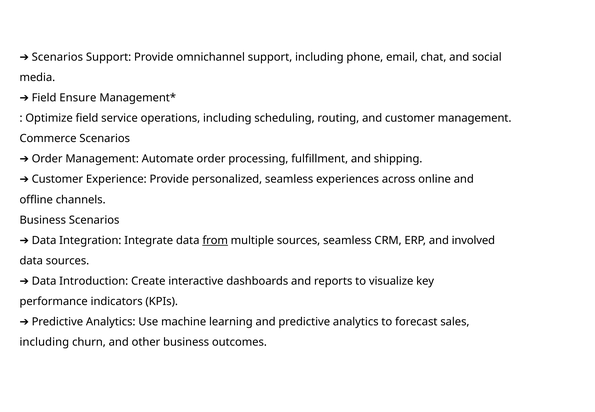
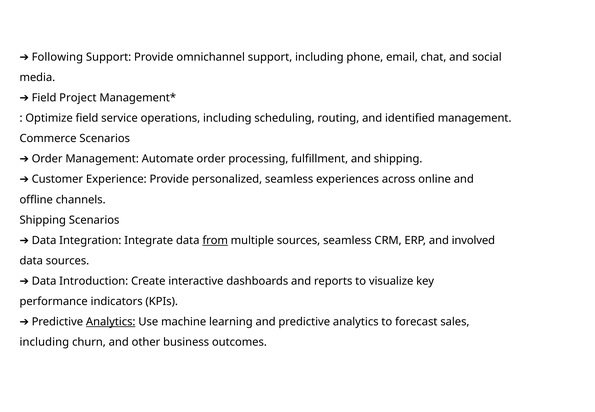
Scenarios at (57, 57): Scenarios -> Following
Ensure: Ensure -> Project
and customer: customer -> identified
Business at (43, 220): Business -> Shipping
Analytics at (111, 322) underline: none -> present
